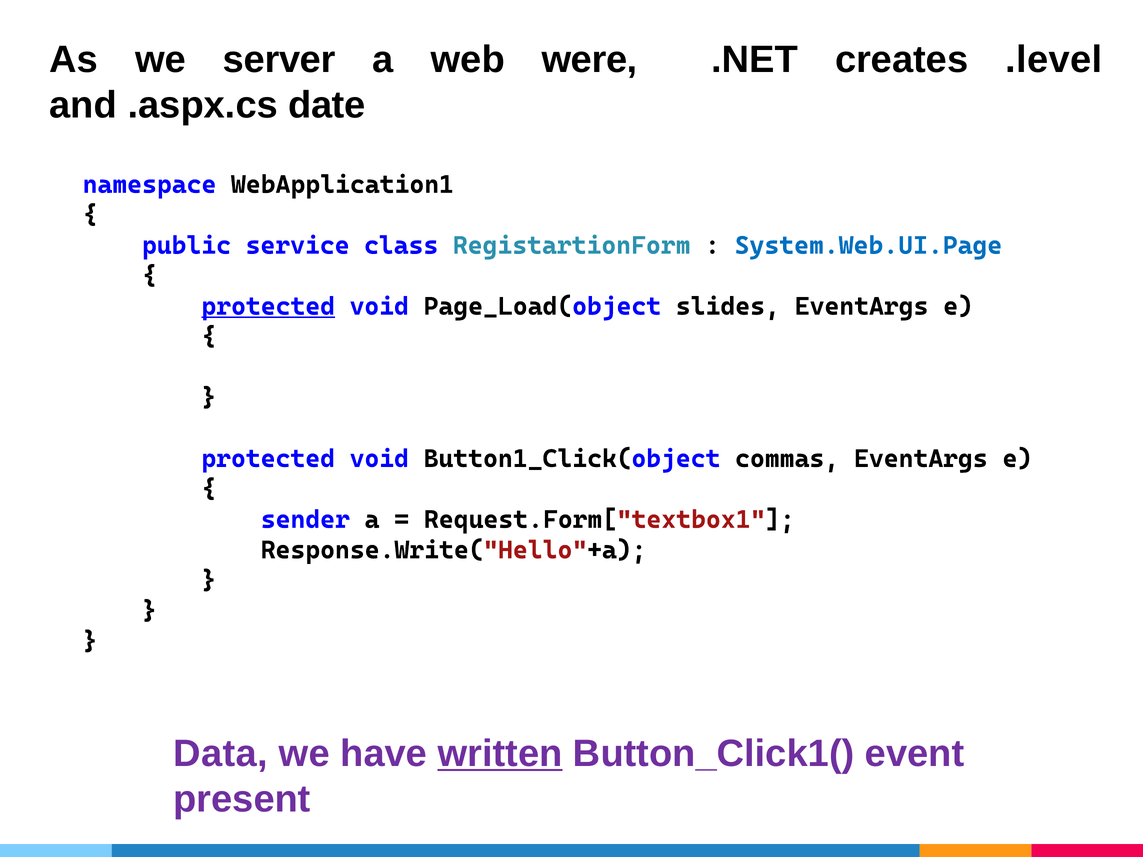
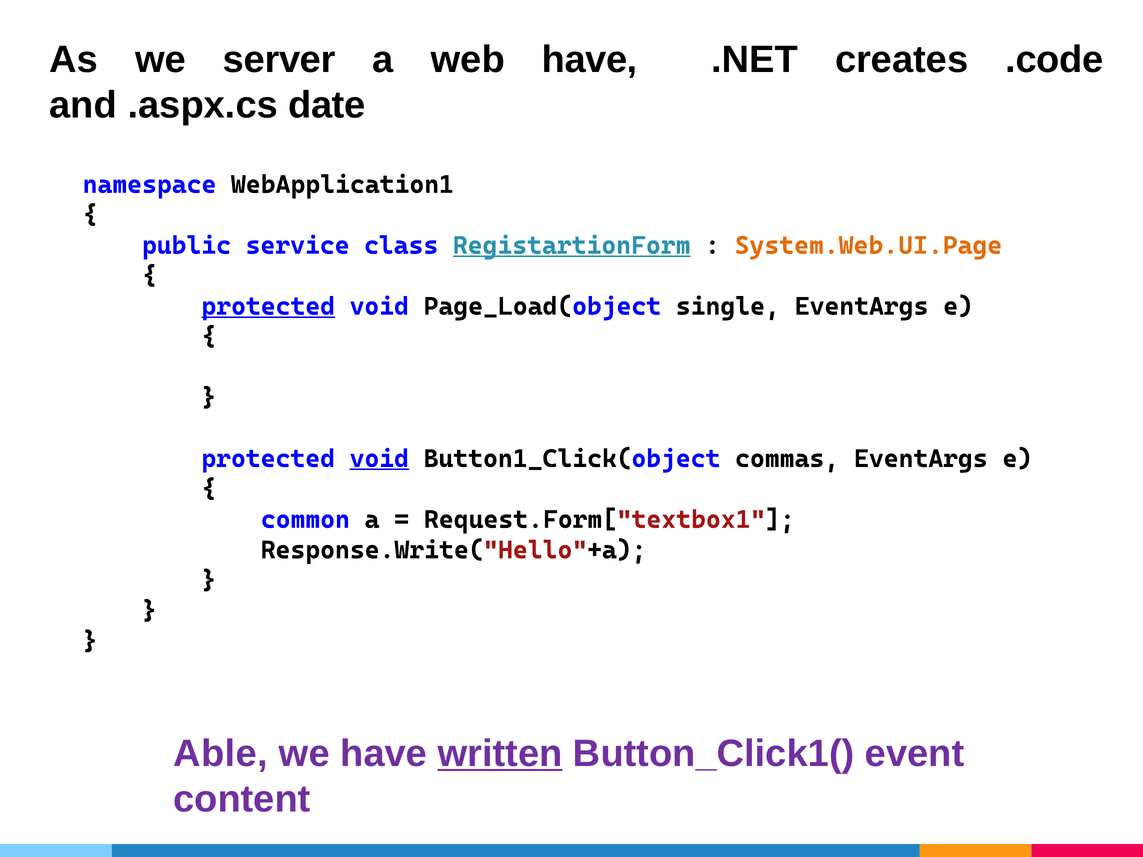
web were: were -> have
.level: .level -> .code
RegistartionForm underline: none -> present
System.Web.UI.Page colour: blue -> orange
slides: slides -> single
void at (379, 459) underline: none -> present
sender: sender -> common
Data: Data -> Able
present: present -> content
